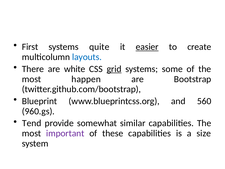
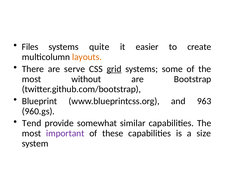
First: First -> Files
easier underline: present -> none
layouts colour: blue -> orange
white: white -> serve
happen: happen -> without
560: 560 -> 963
